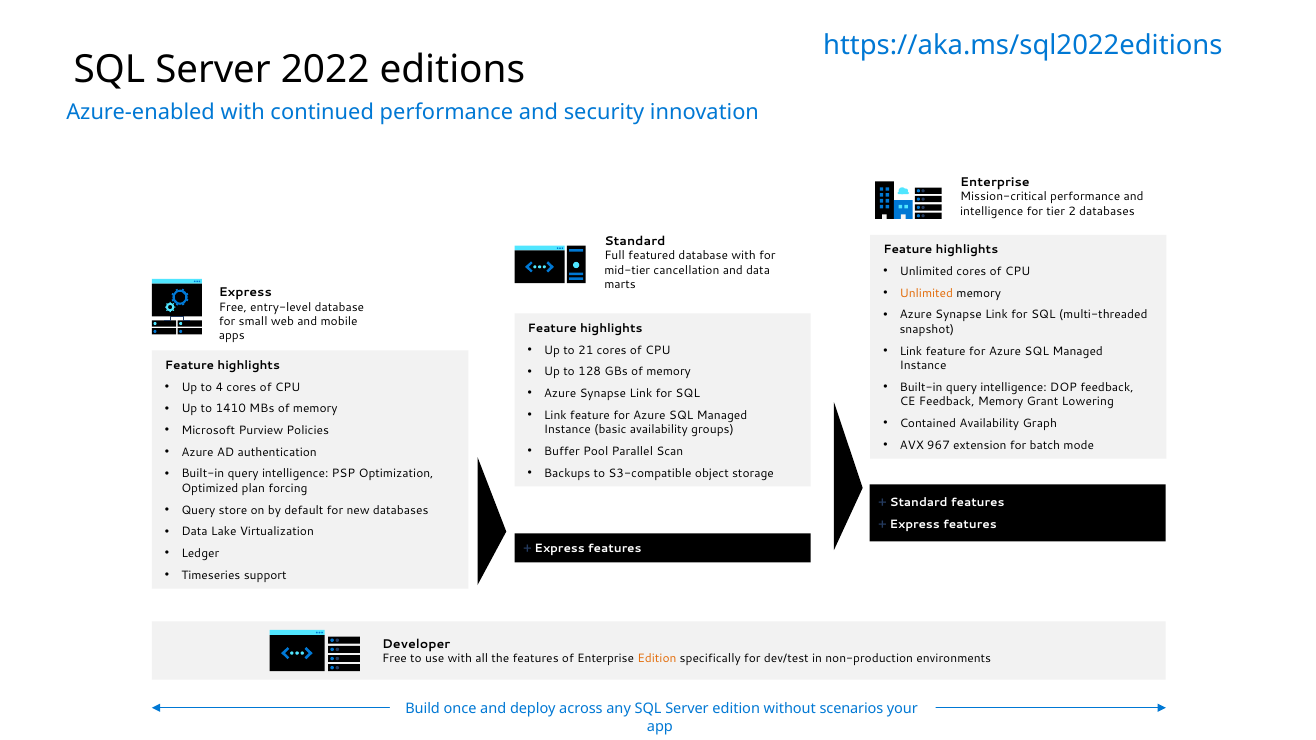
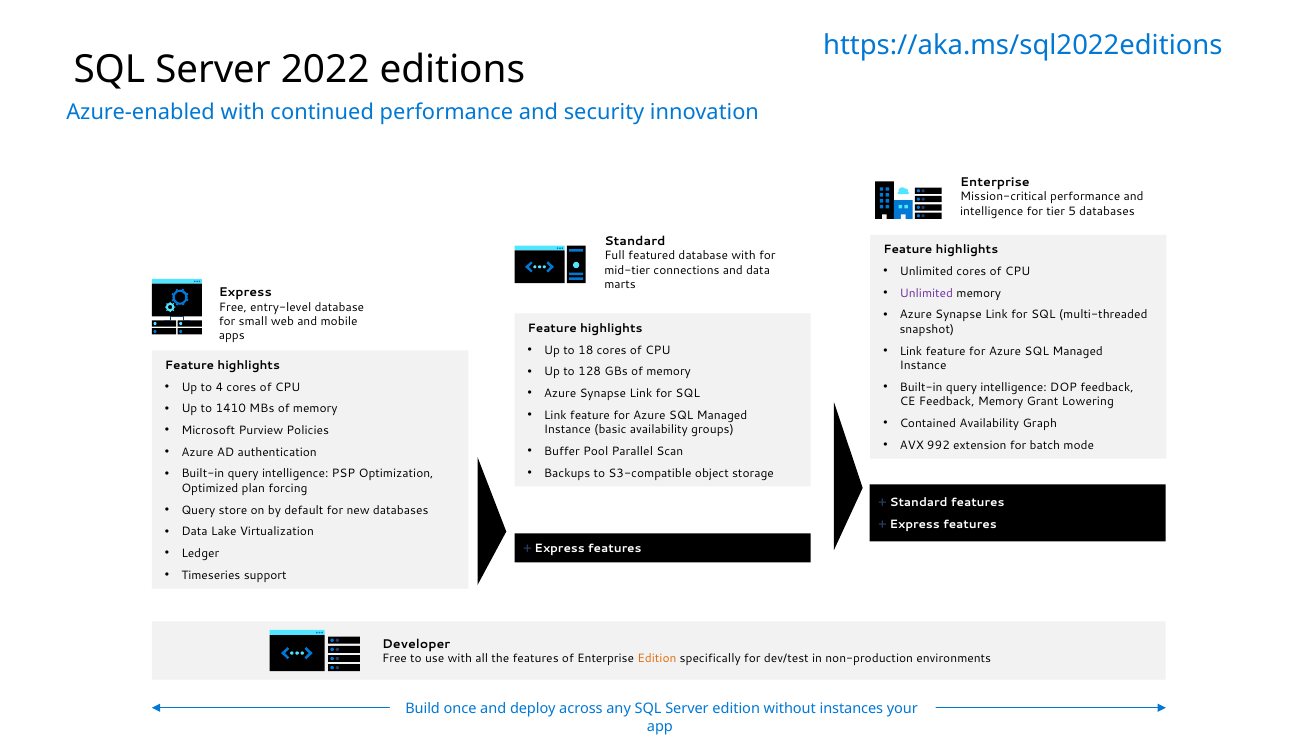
2: 2 -> 5
cancellation: cancellation -> connections
Unlimited at (926, 293) colour: orange -> purple
21: 21 -> 18
967: 967 -> 992
scenarios: scenarios -> instances
